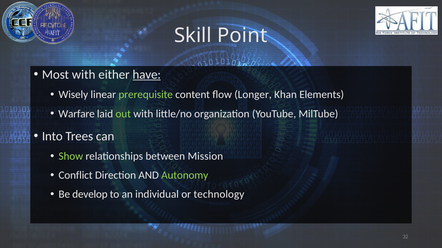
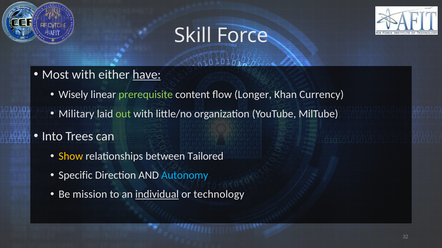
Point: Point -> Force
Elements: Elements -> Currency
Warfare: Warfare -> Military
Show colour: light green -> yellow
Mission: Mission -> Tailored
Conflict: Conflict -> Specific
Autonomy colour: light green -> light blue
develop: develop -> mission
individual underline: none -> present
